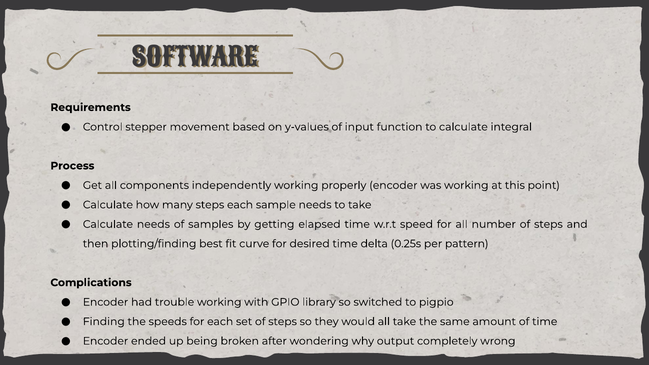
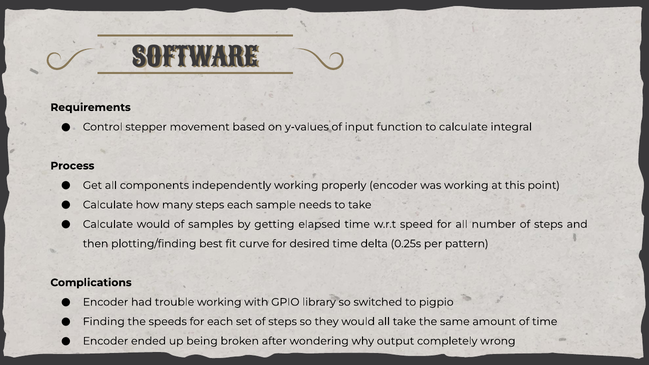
Calculate needs: needs -> would
